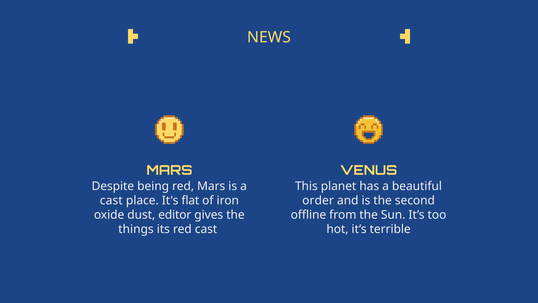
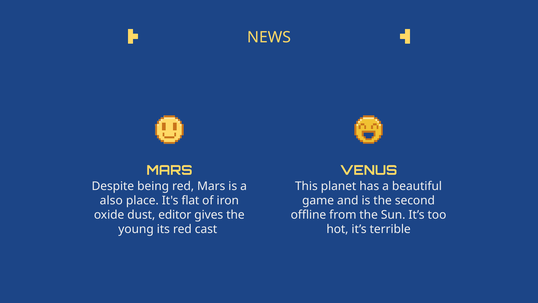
cast at (111, 200): cast -> also
order: order -> game
things: things -> young
